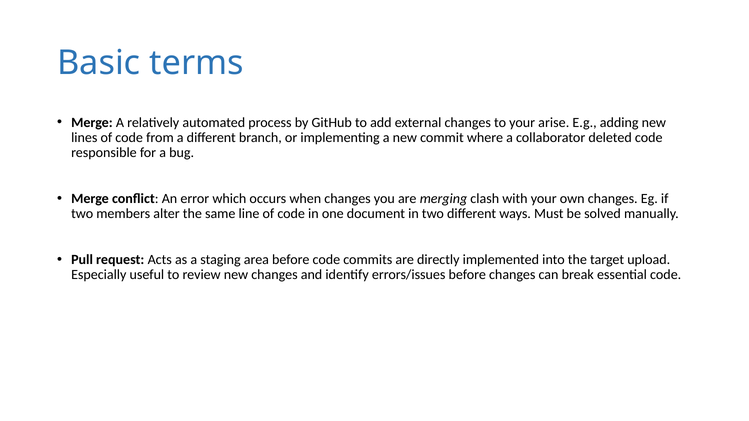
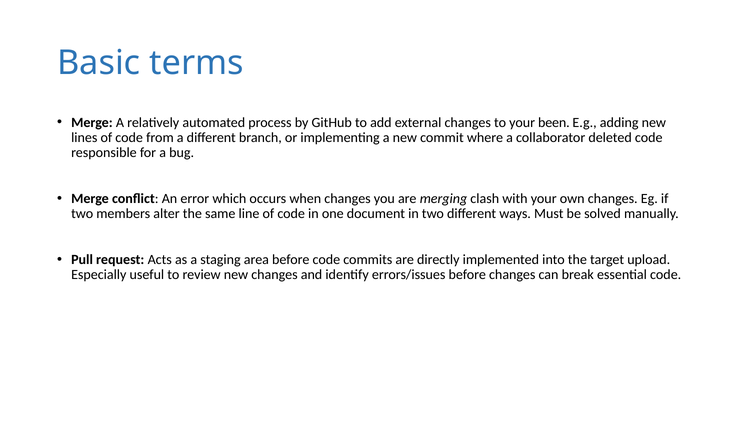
arise: arise -> been
